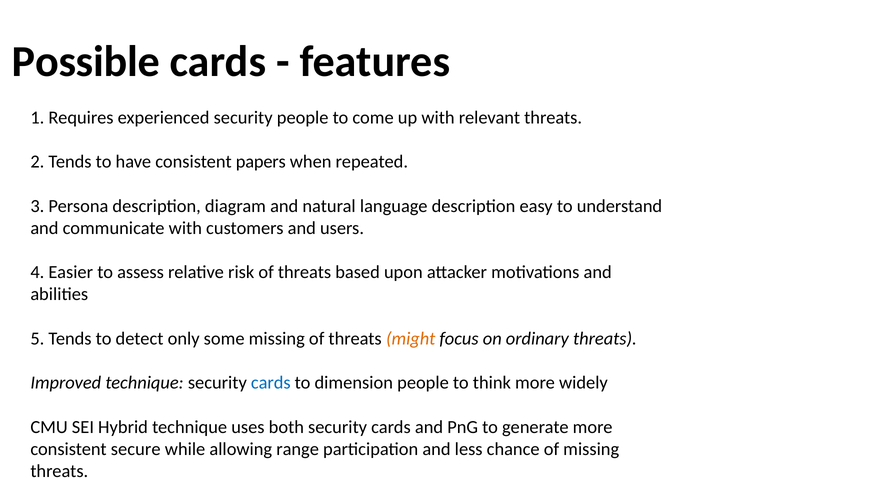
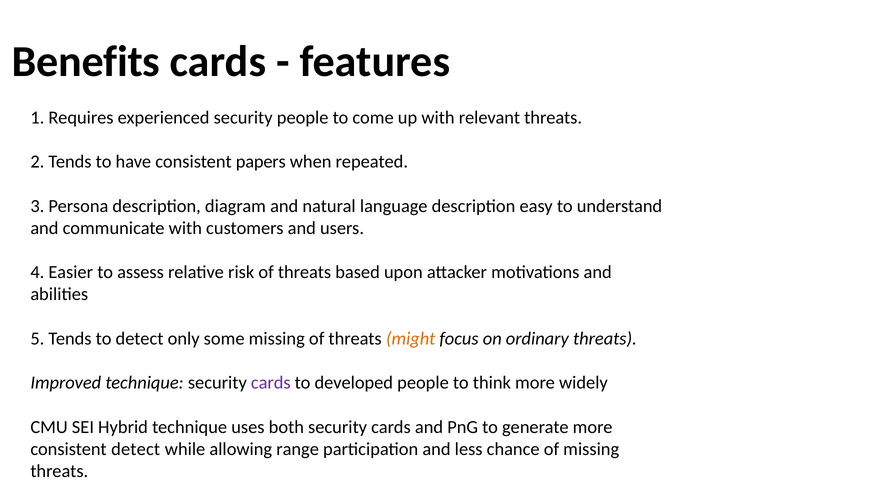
Possible: Possible -> Benefits
cards at (271, 383) colour: blue -> purple
dimension: dimension -> developed
consistent secure: secure -> detect
